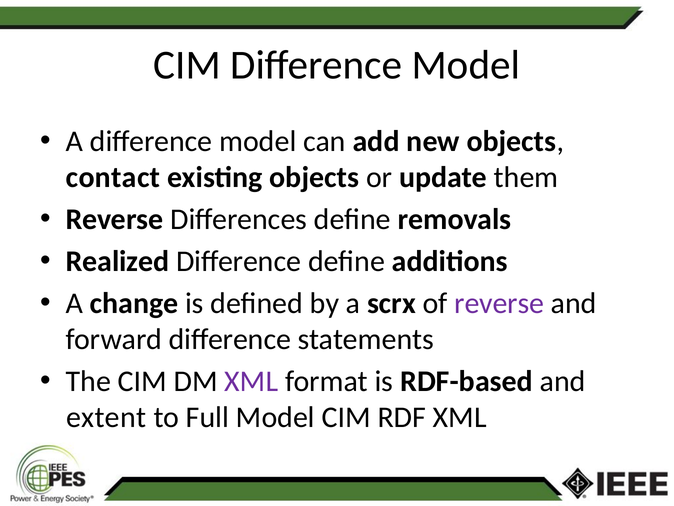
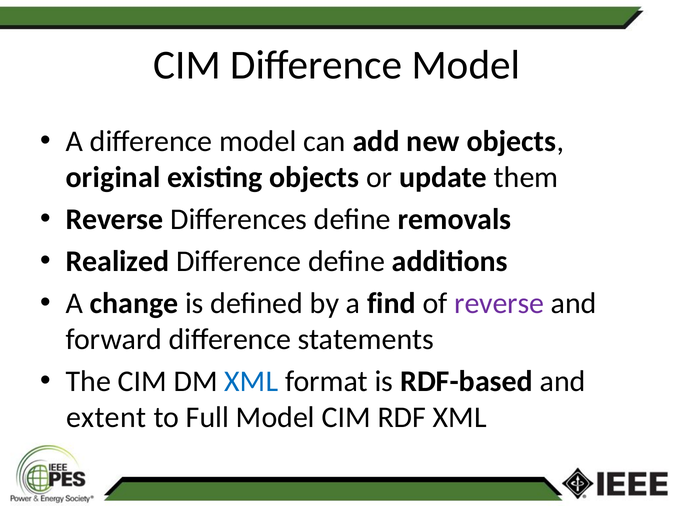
contact: contact -> original
scrx: scrx -> find
XML at (251, 381) colour: purple -> blue
